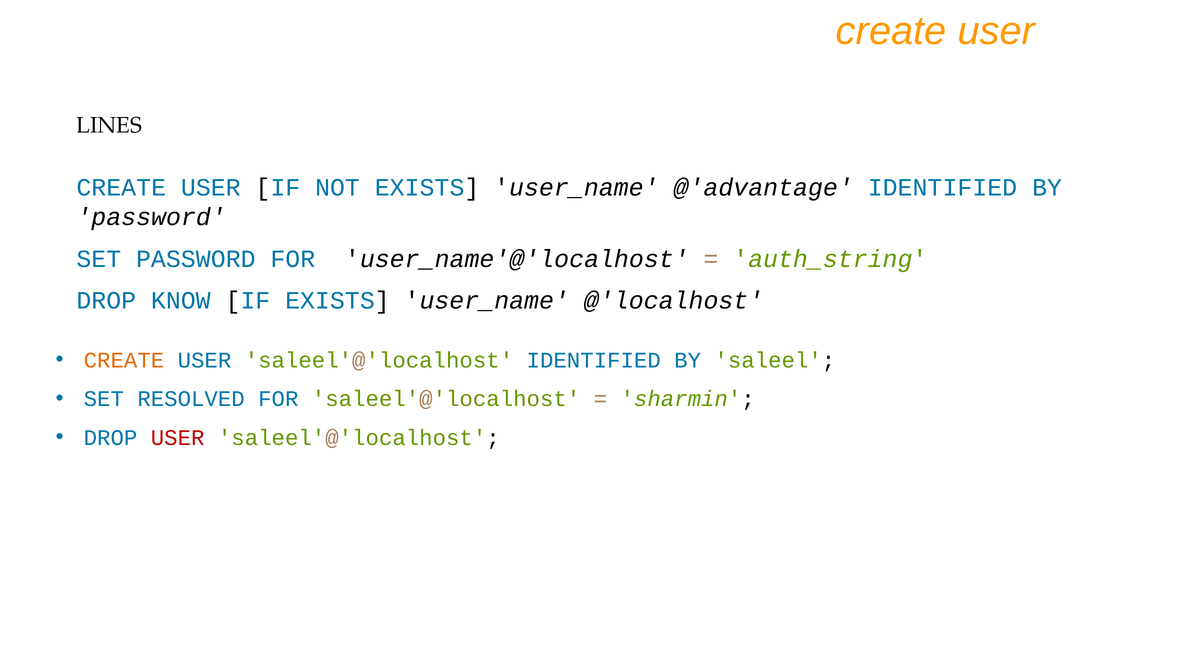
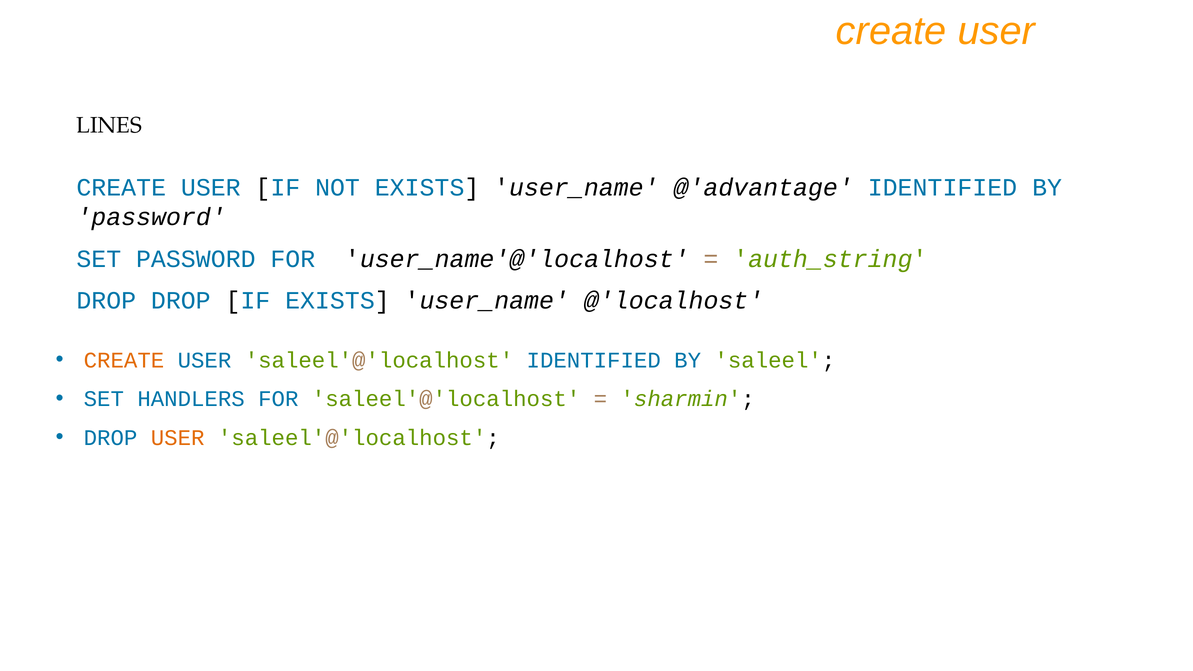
DROP KNOW: KNOW -> DROP
RESOLVED: RESOLVED -> HANDLERS
USER at (178, 438) colour: red -> orange
